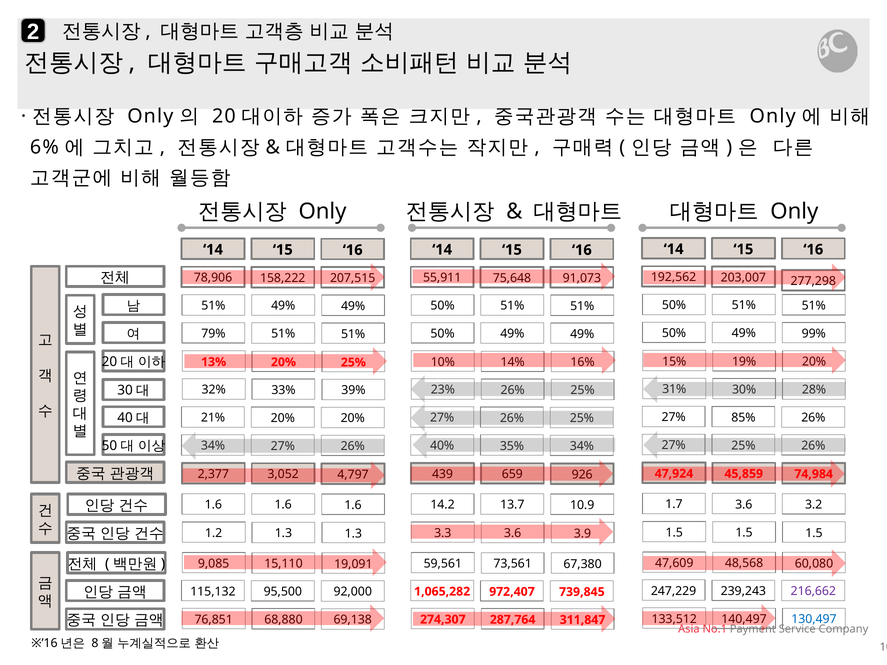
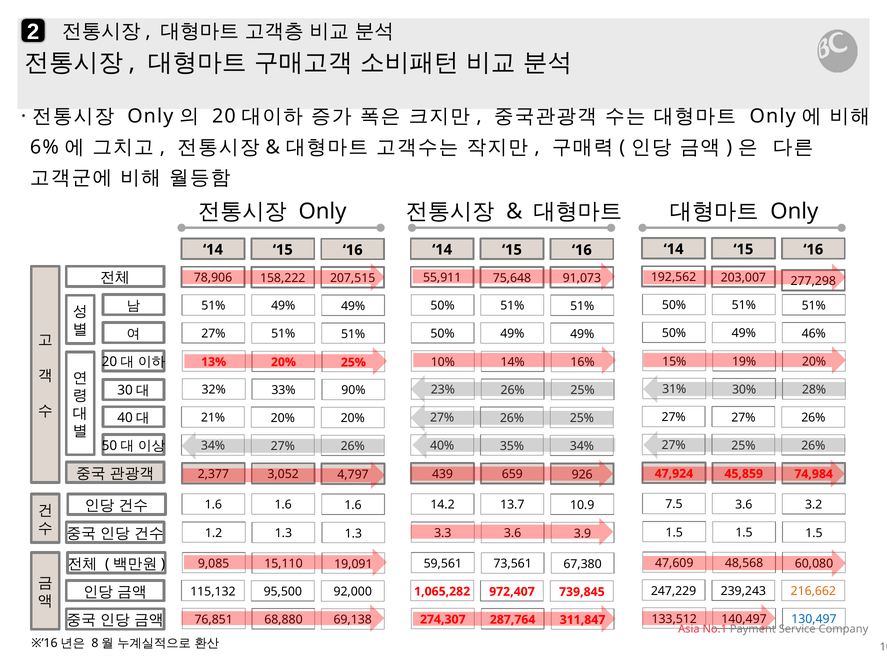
79% at (213, 334): 79% -> 27%
99%: 99% -> 46%
39%: 39% -> 90%
27% 85%: 85% -> 27%
1.7: 1.7 -> 7.5
216,662 colour: purple -> orange
